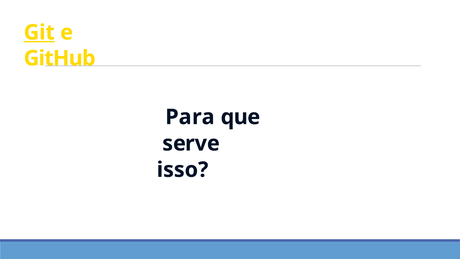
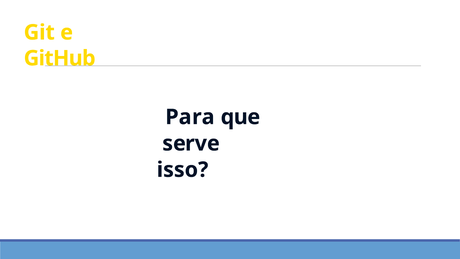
Git underline: present -> none
